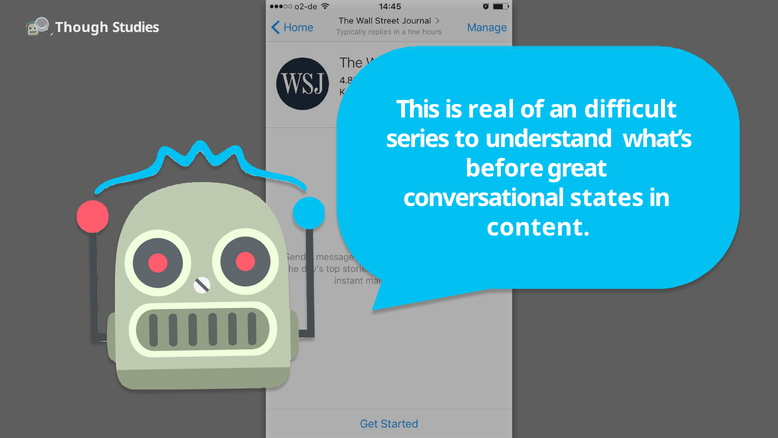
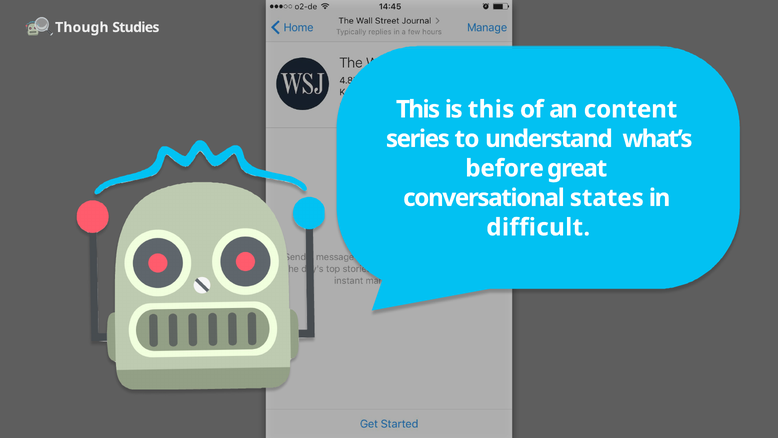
is real: real -> this
difficult: difficult -> content
content: content -> difficult
